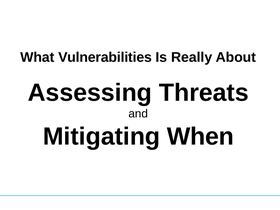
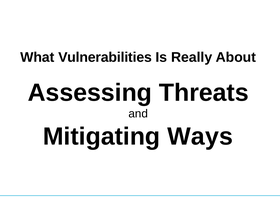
When: When -> Ways
